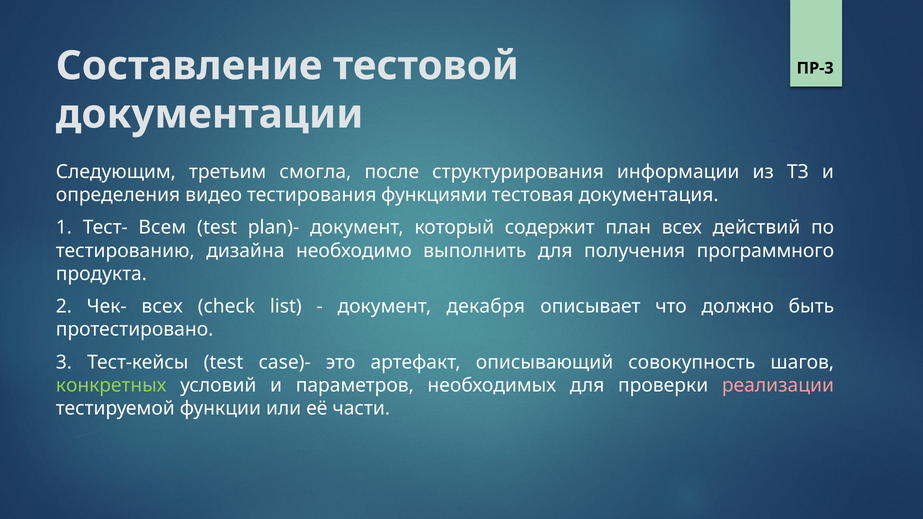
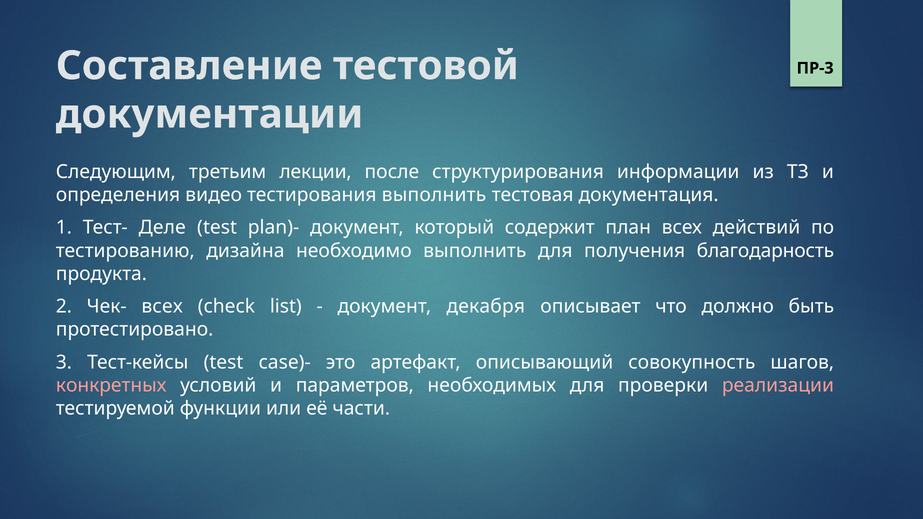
смогла: смогла -> лекции
тестирования функциями: функциями -> выполнить
Всем: Всем -> Деле
программного: программного -> благодарность
конкретных colour: light green -> pink
